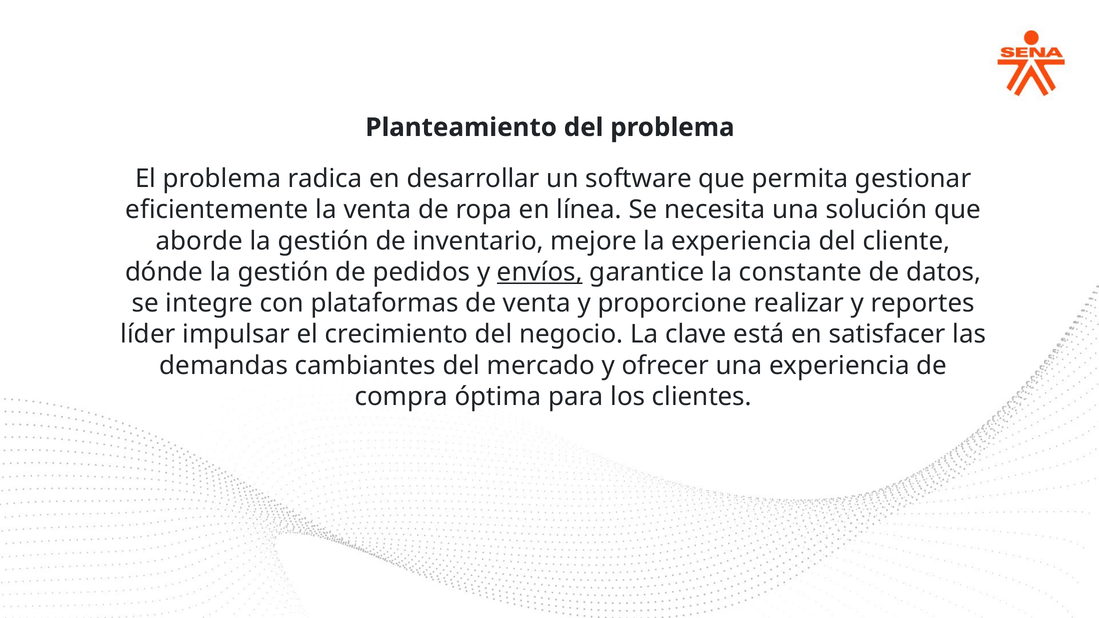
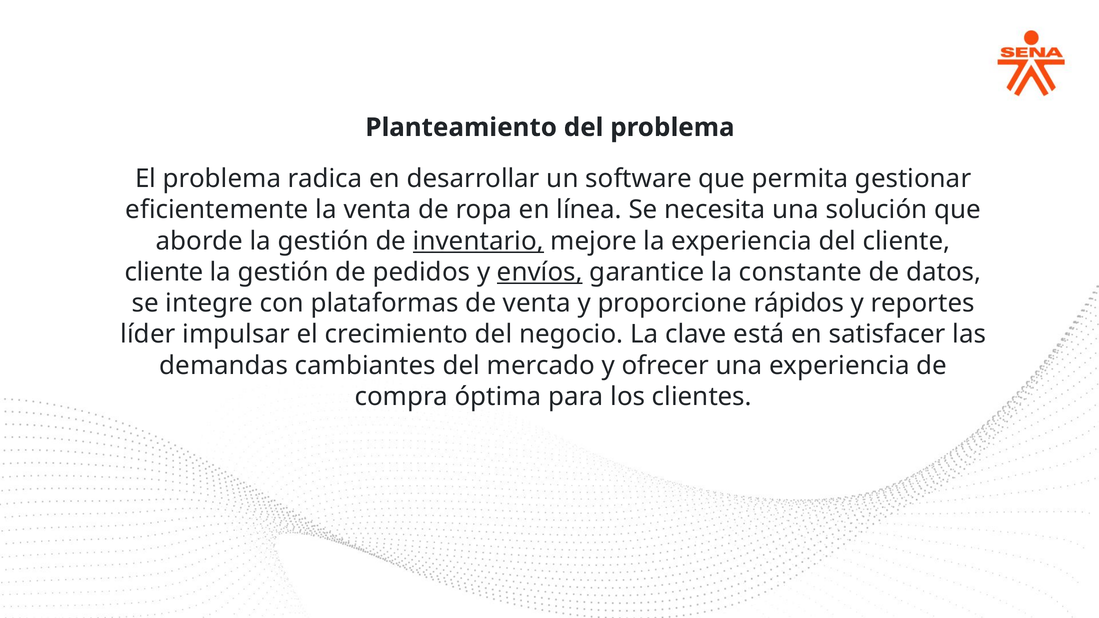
inventario underline: none -> present
dónde at (164, 272): dónde -> cliente
realizar: realizar -> rápidos
